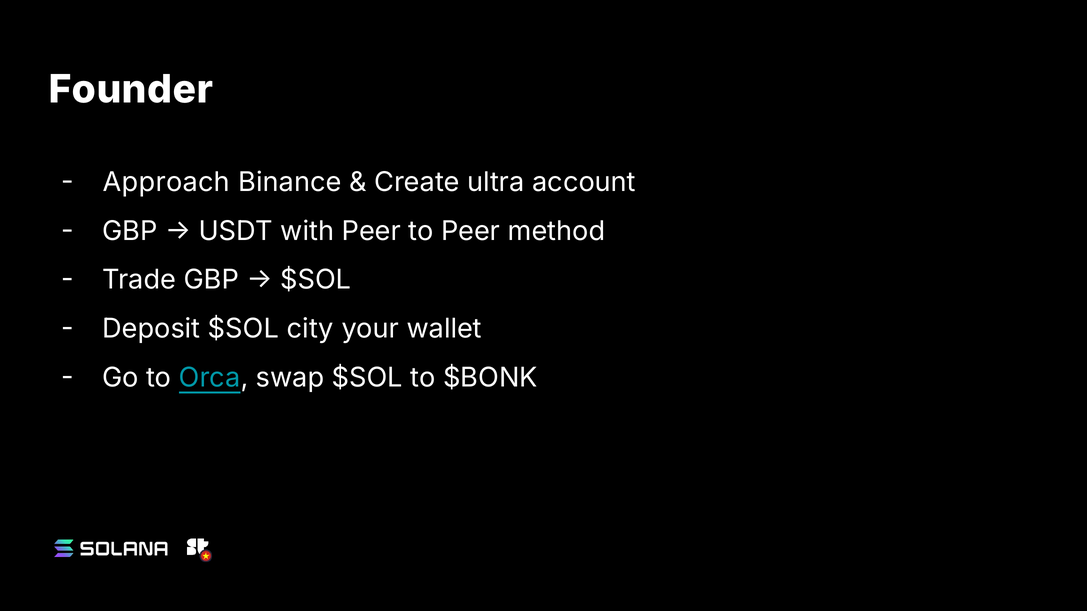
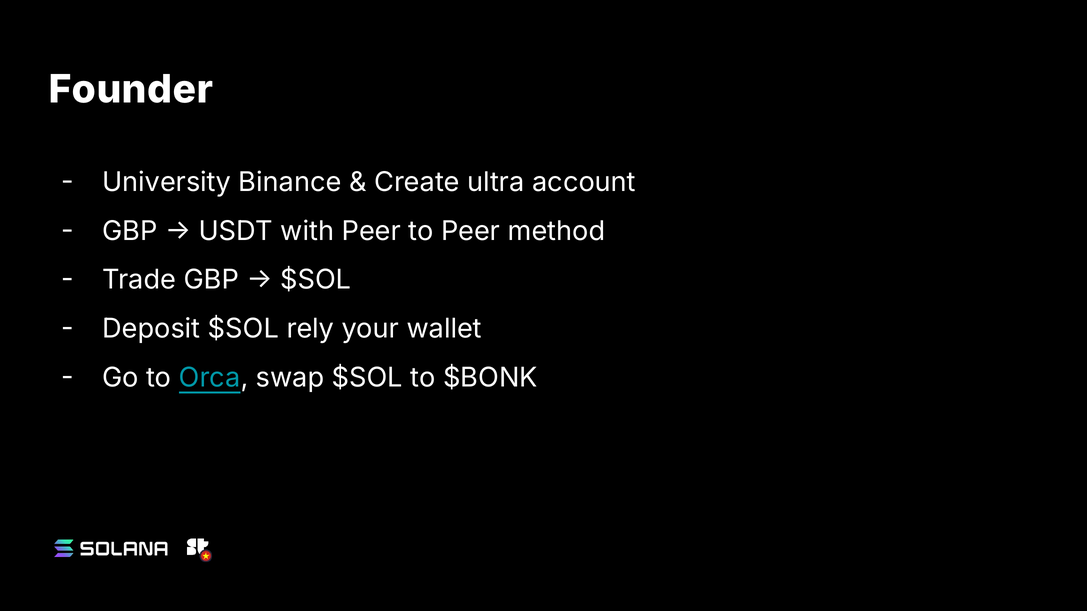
Approach: Approach -> University
city: city -> rely
